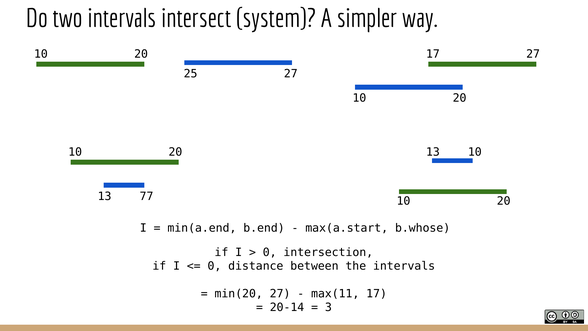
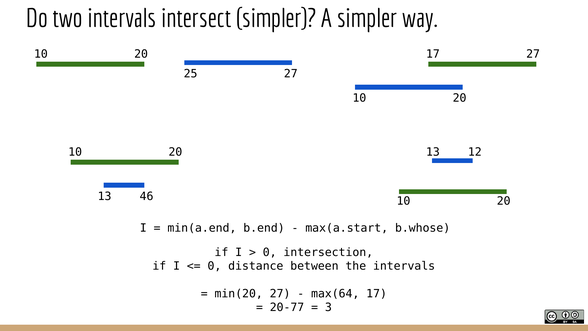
intersect system: system -> simpler
13 10: 10 -> 12
77: 77 -> 46
max(11: max(11 -> max(64
20-14: 20-14 -> 20-77
